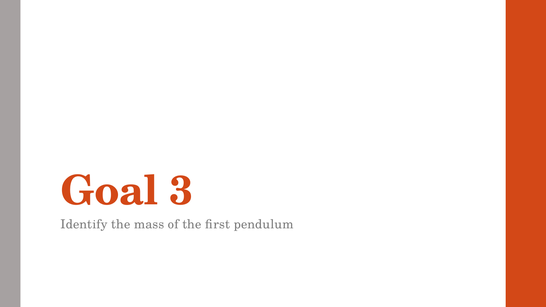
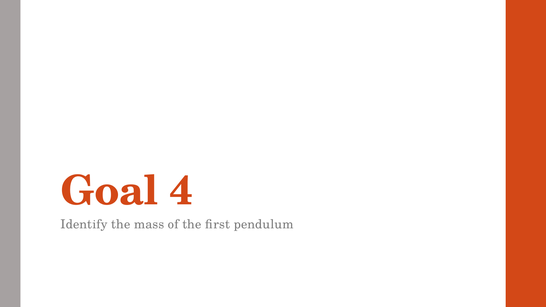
3: 3 -> 4
